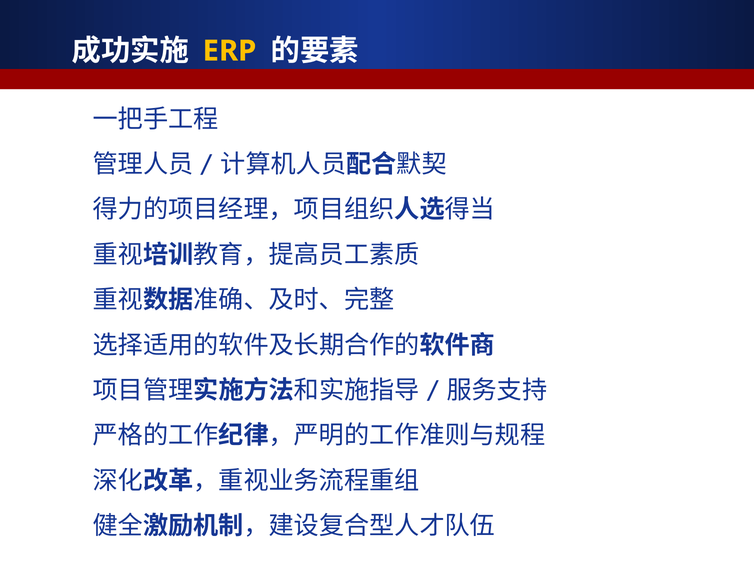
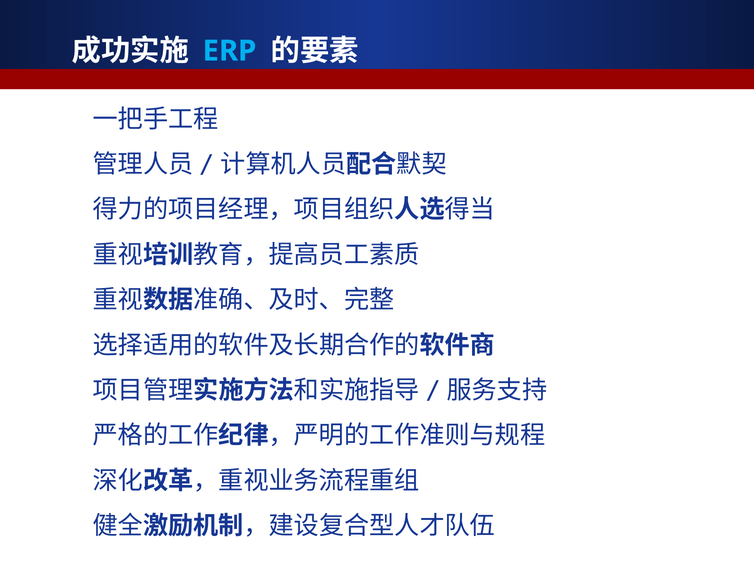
ERP colour: yellow -> light blue
